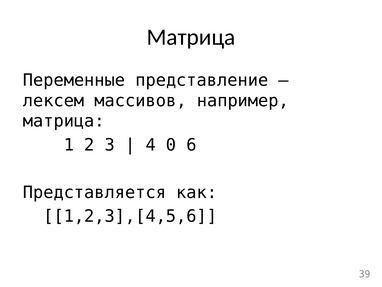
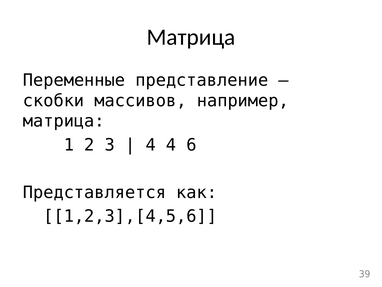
лексем: лексем -> скобки
4 0: 0 -> 4
